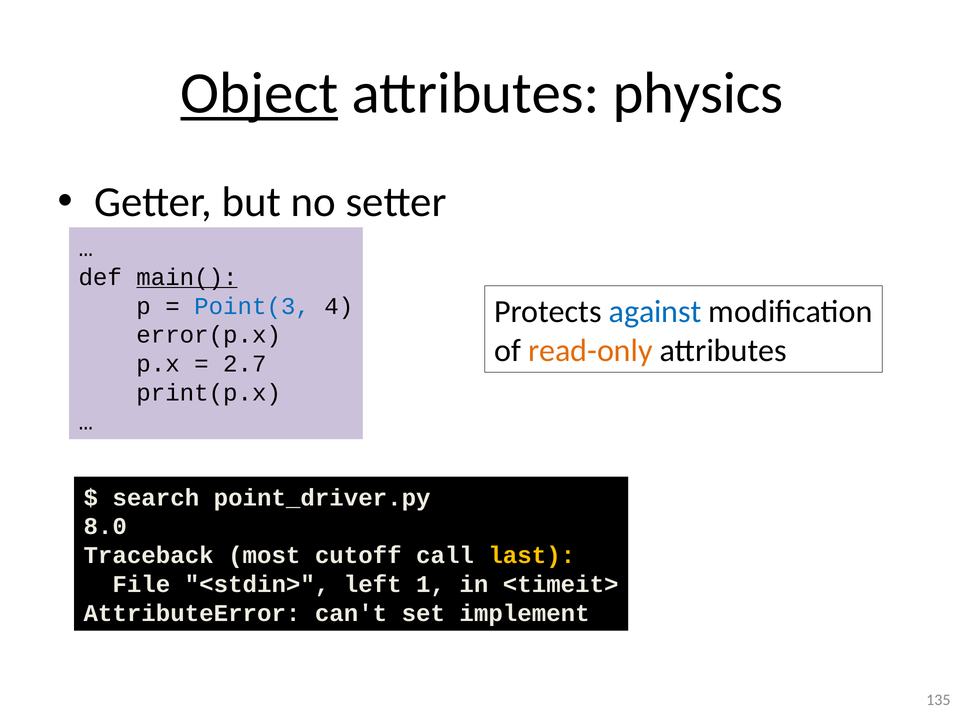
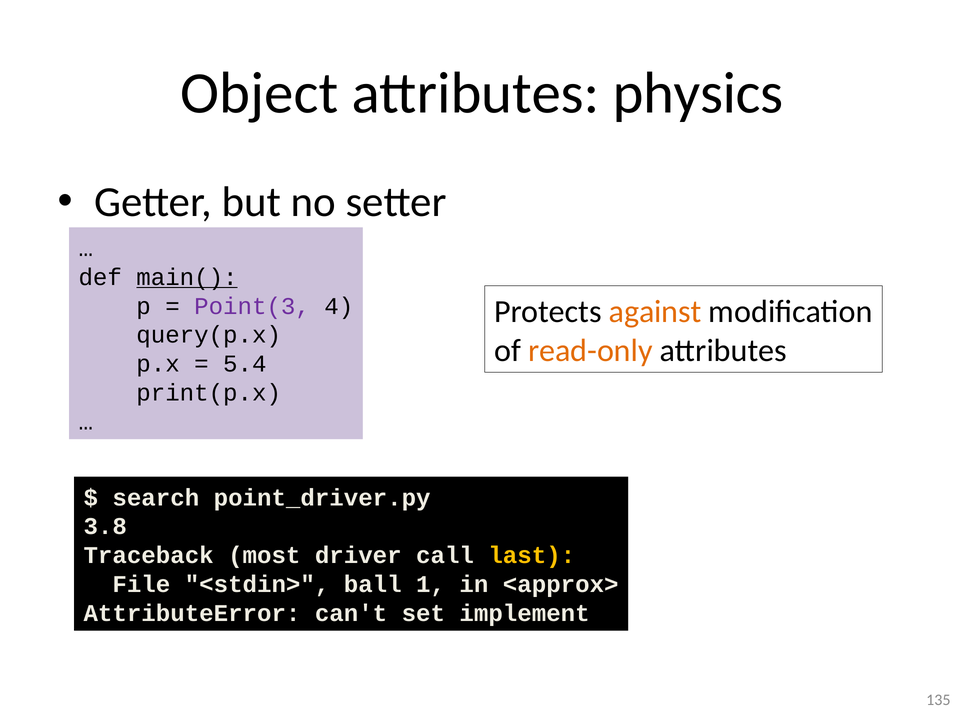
Object underline: present -> none
Point(3 colour: blue -> purple
against colour: blue -> orange
error(p.x: error(p.x -> query(p.x
2.7: 2.7 -> 5.4
8.0: 8.0 -> 3.8
cutoff: cutoff -> driver
left: left -> ball
<timeit>: <timeit> -> <approx>
